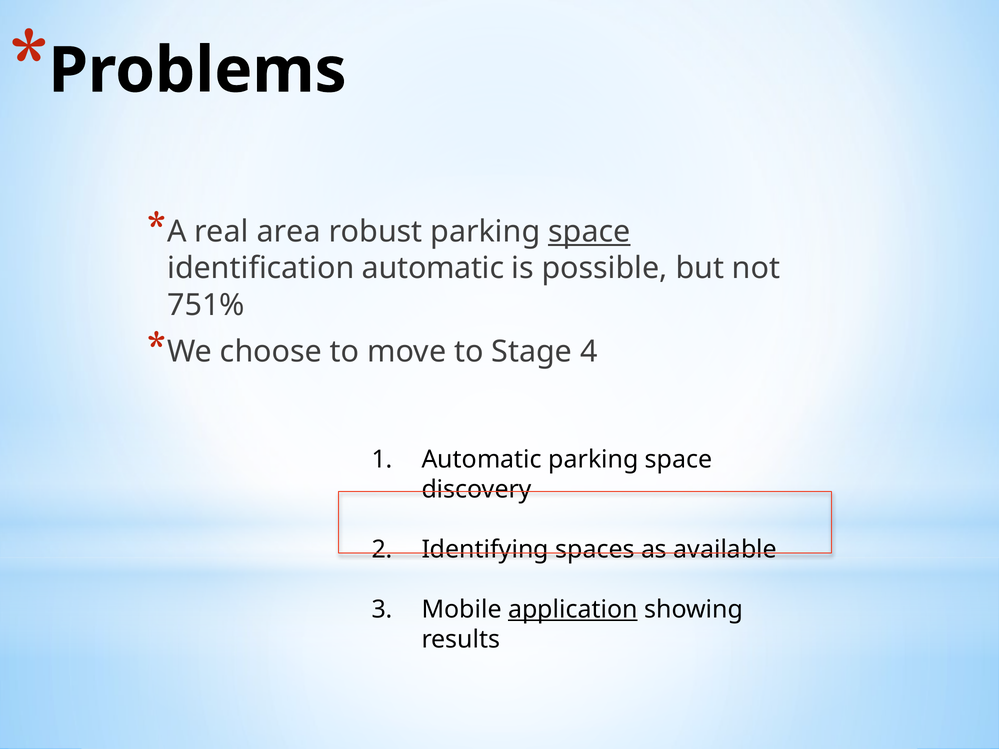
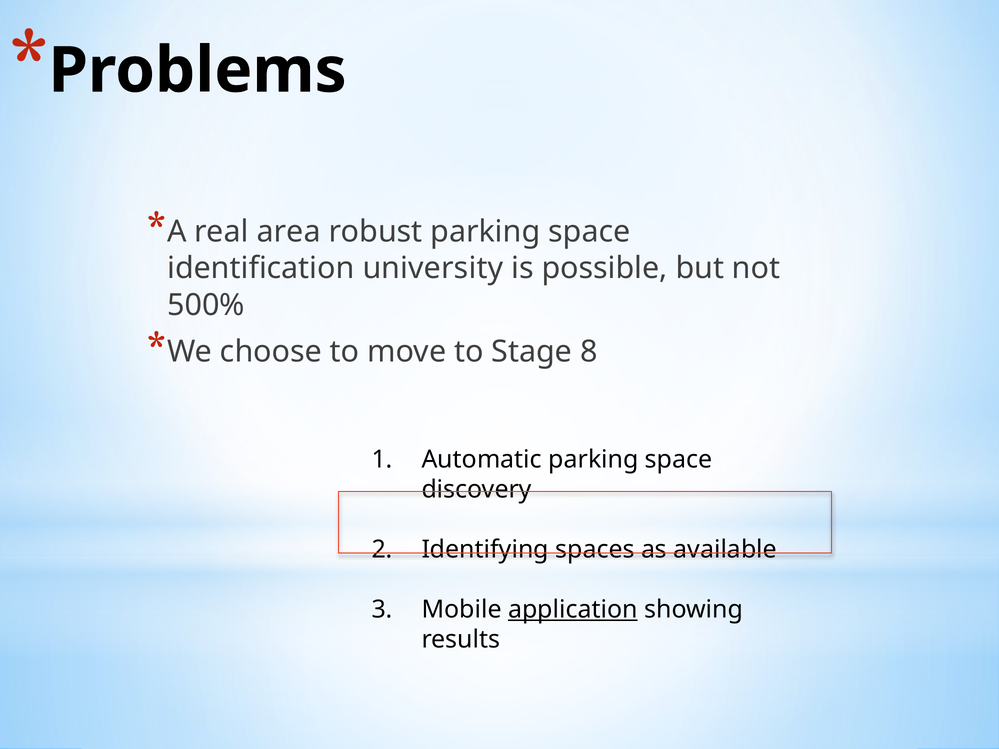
space at (589, 232) underline: present -> none
identification automatic: automatic -> university
751%: 751% -> 500%
4: 4 -> 8
